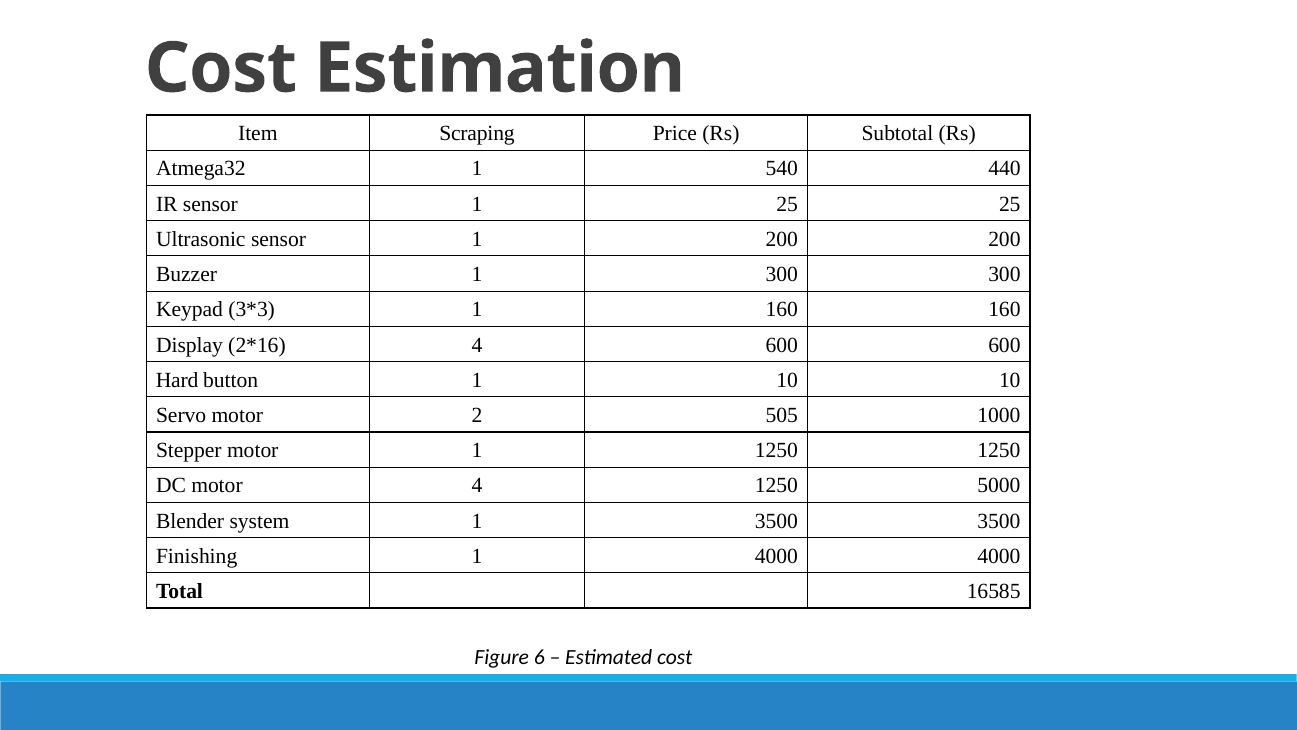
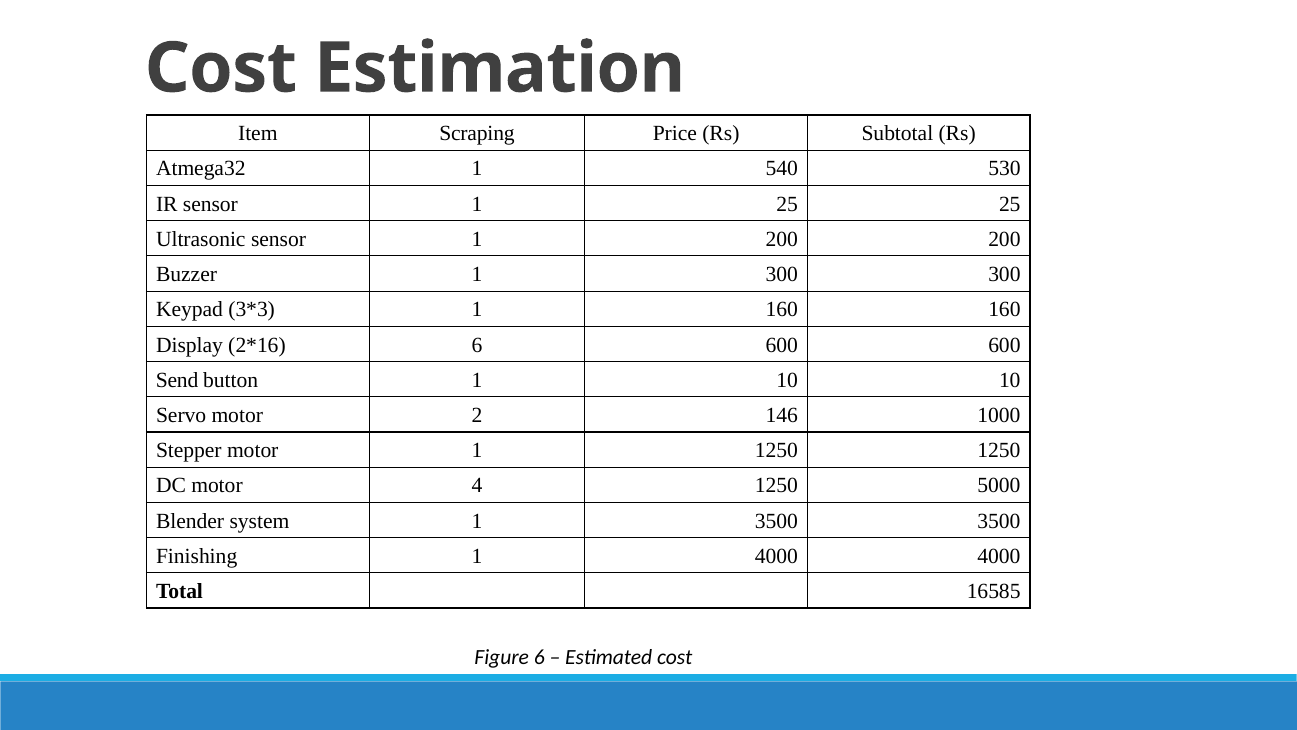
440: 440 -> 530
4 at (477, 345): 4 -> 6
Hard: Hard -> Send
505: 505 -> 146
